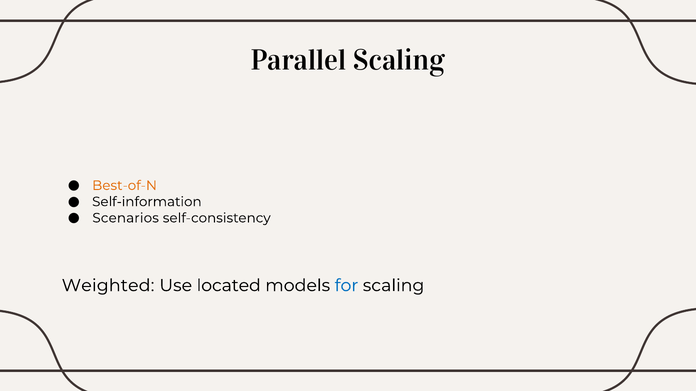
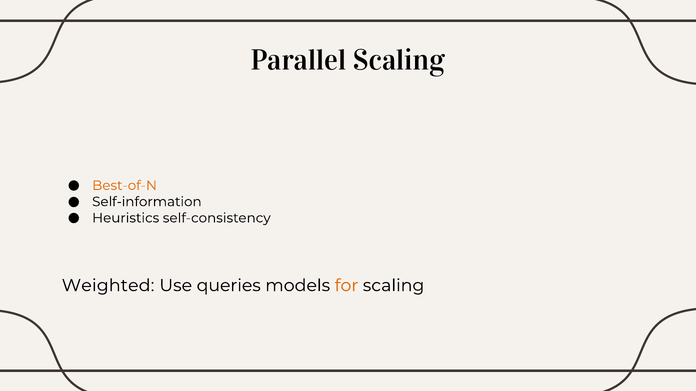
Scenarios: Scenarios -> Heuristics
located: located -> queries
for colour: blue -> orange
